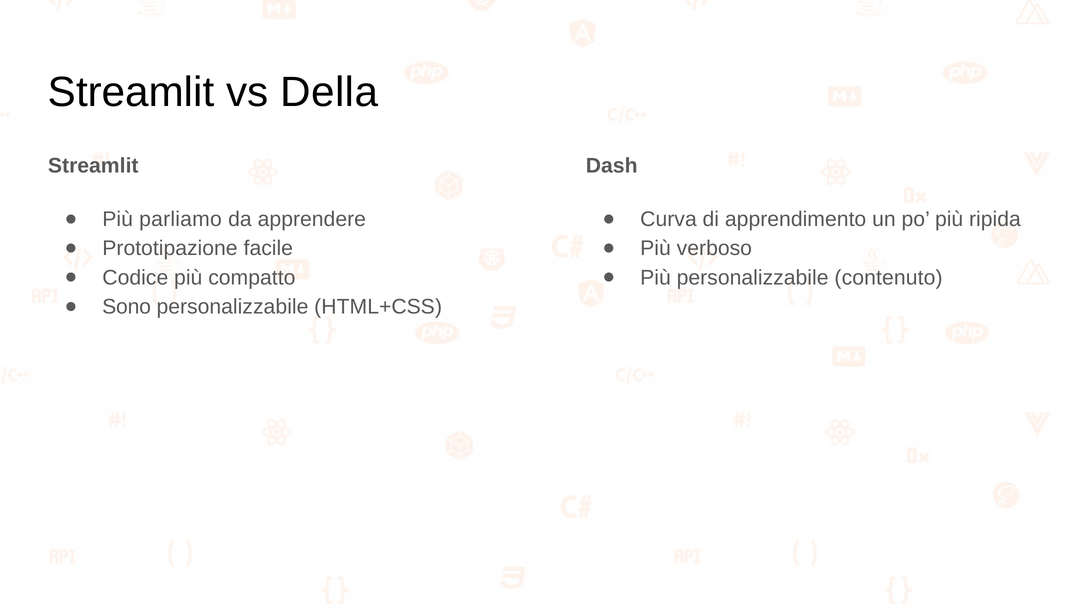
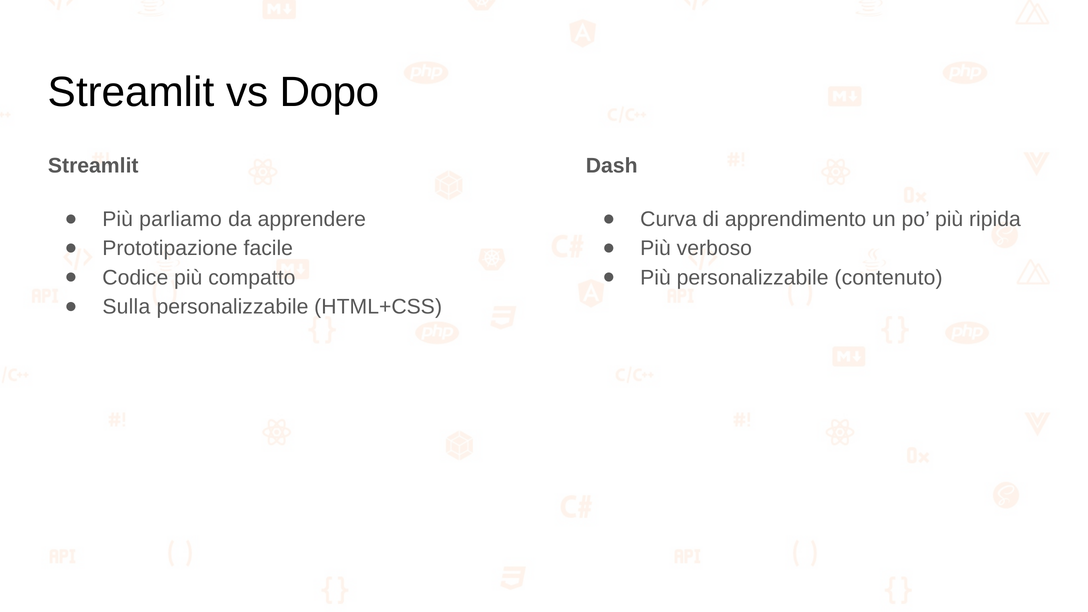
Della: Della -> Dopo
Sono: Sono -> Sulla
